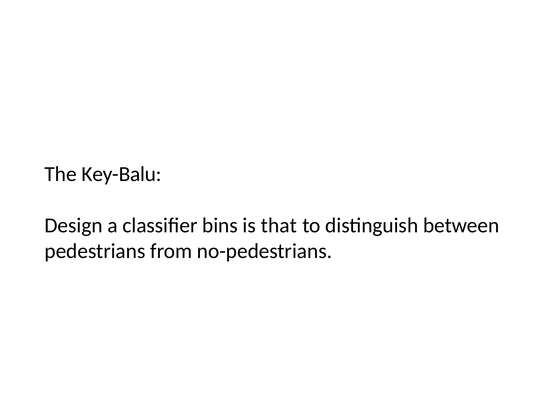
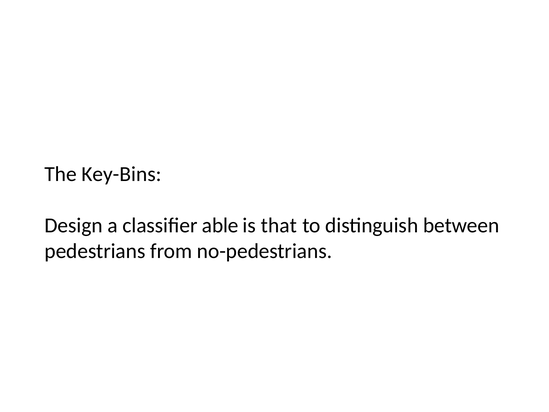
Key-Balu: Key-Balu -> Key-Bins
bins: bins -> able
